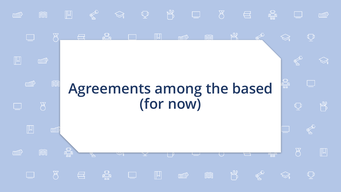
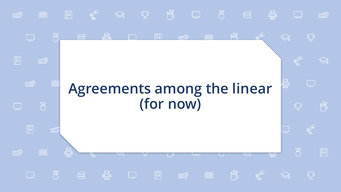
based: based -> linear
